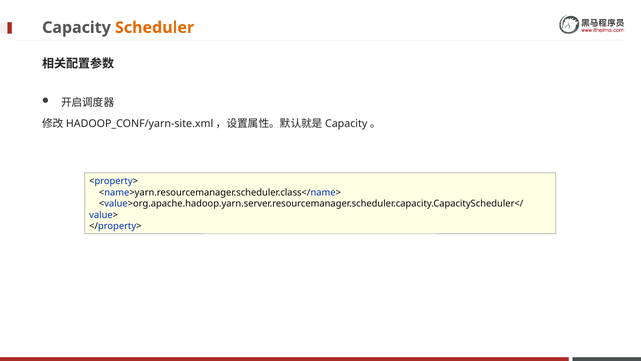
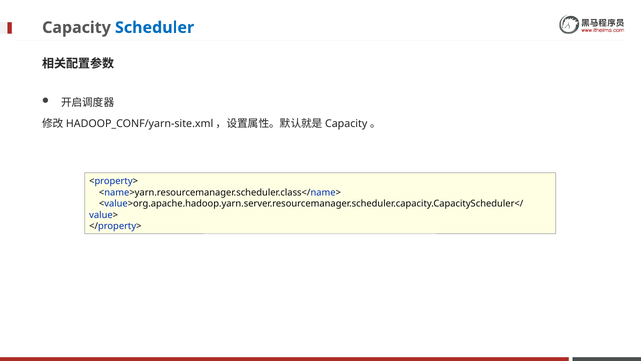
Scheduler colour: orange -> blue
